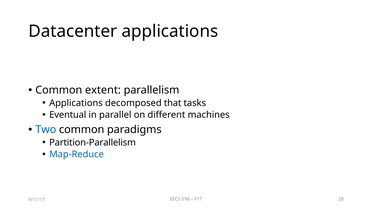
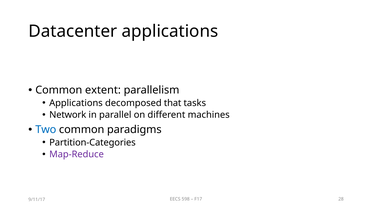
Eventual: Eventual -> Network
Partition-Parallelism: Partition-Parallelism -> Partition-Categories
Map-Reduce colour: blue -> purple
